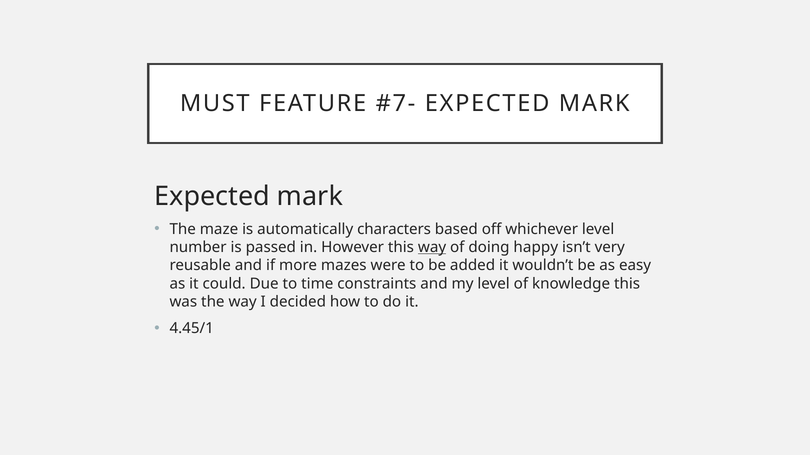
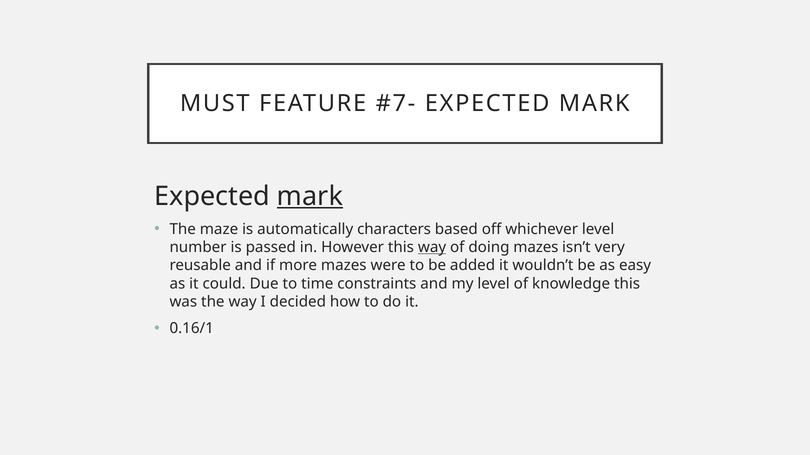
mark at (310, 196) underline: none -> present
doing happy: happy -> mazes
4.45/1: 4.45/1 -> 0.16/1
